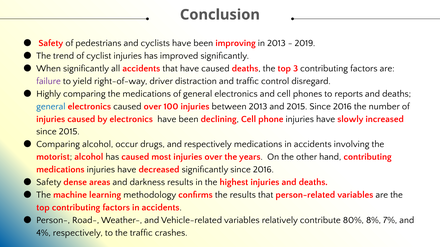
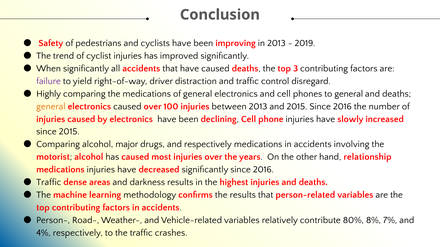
to reports: reports -> general
general at (51, 107) colour: blue -> orange
occur: occur -> major
hand contributing: contributing -> relationship
Safety at (49, 183): Safety -> Traffic
